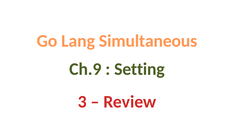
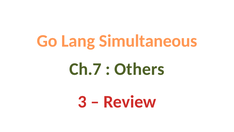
Ch.9: Ch.9 -> Ch.7
Setting: Setting -> Others
